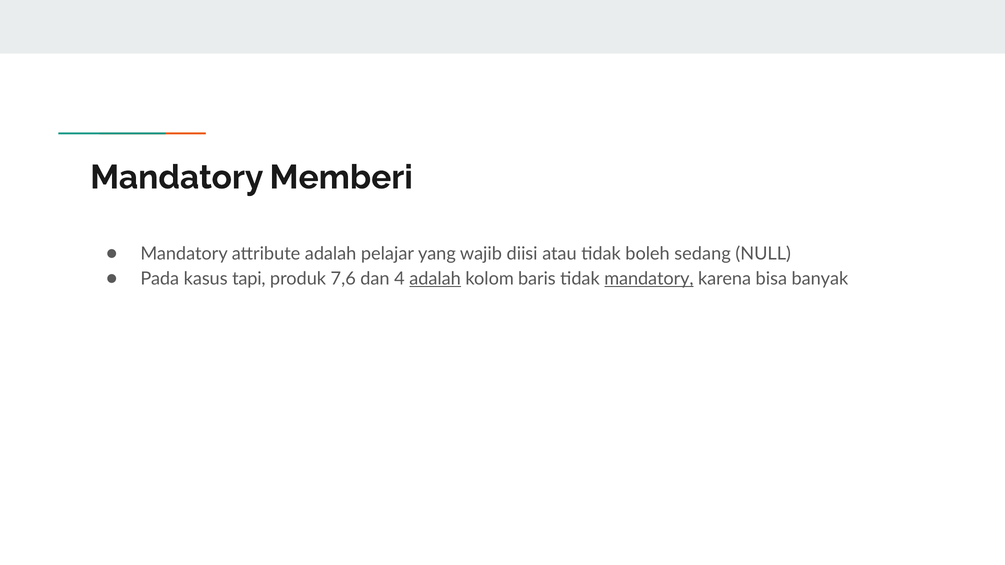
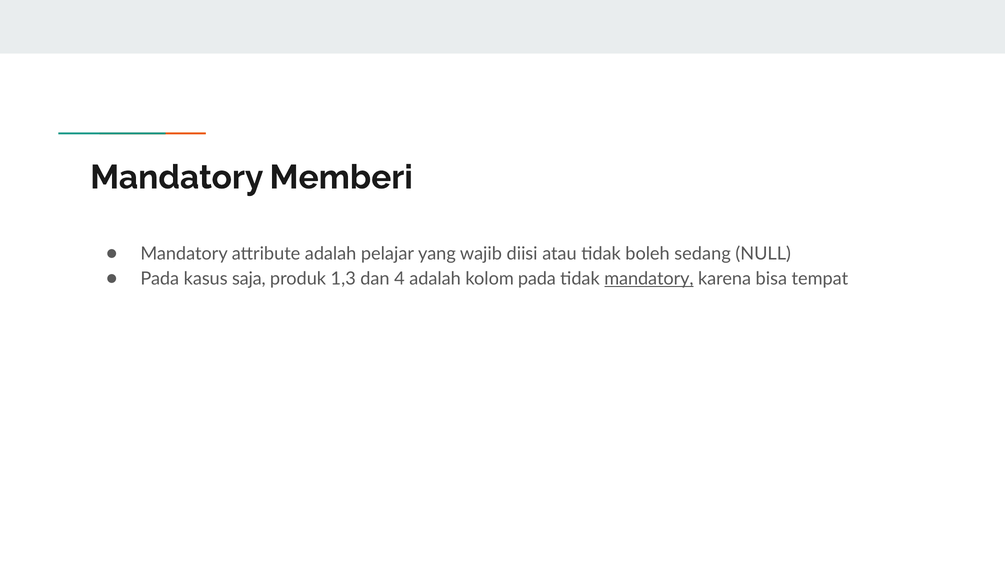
tapi: tapi -> saja
7,6: 7,6 -> 1,3
adalah at (435, 279) underline: present -> none
kolom baris: baris -> pada
banyak: banyak -> tempat
